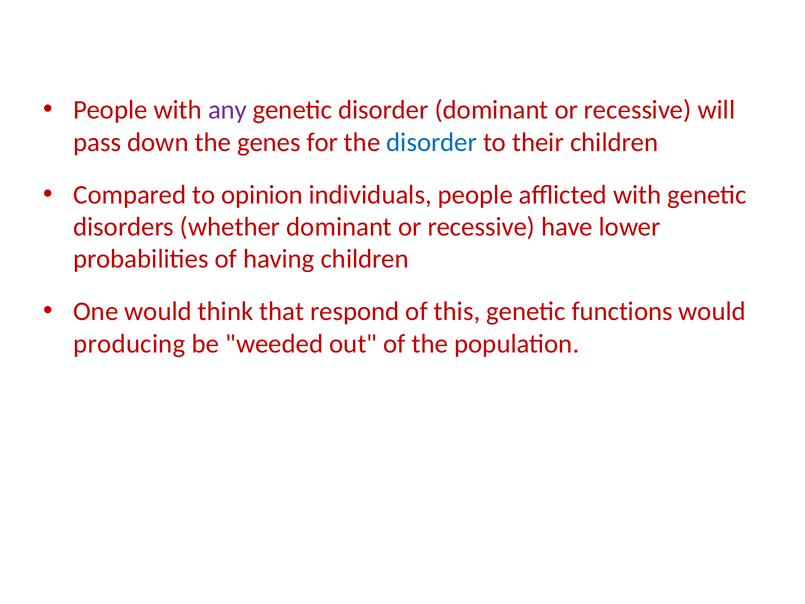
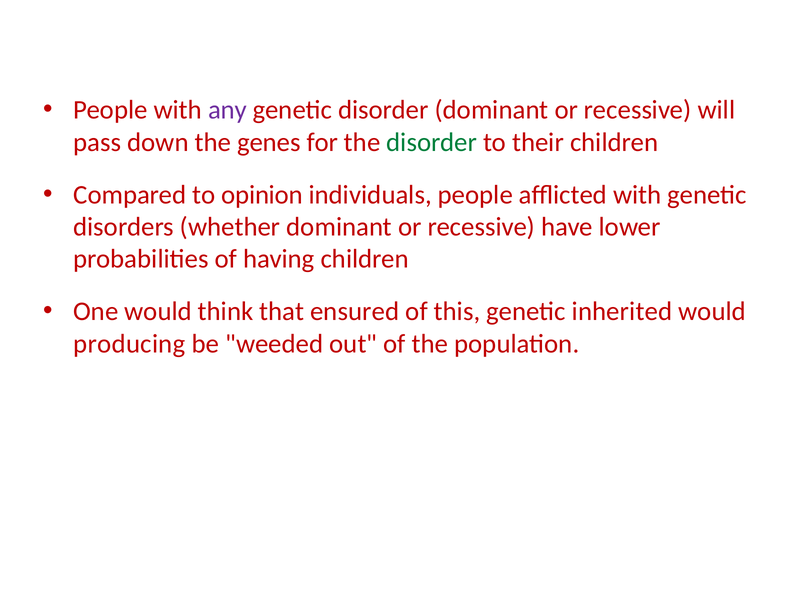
disorder at (432, 142) colour: blue -> green
respond: respond -> ensured
functions: functions -> inherited
